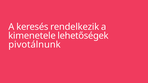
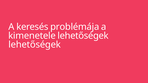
rendelkezik: rendelkezik -> problémája
pivotálnunk at (35, 45): pivotálnunk -> lehetőségek
